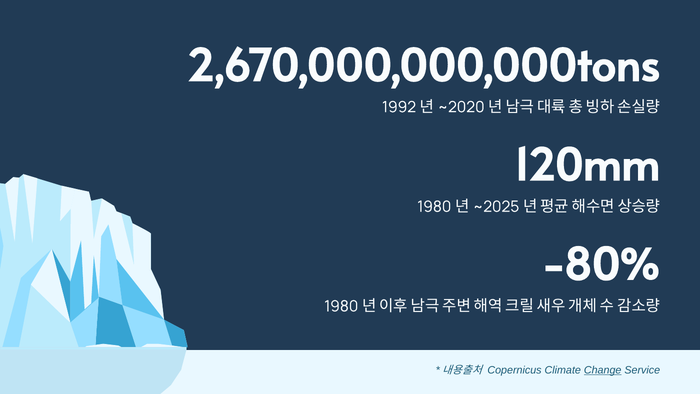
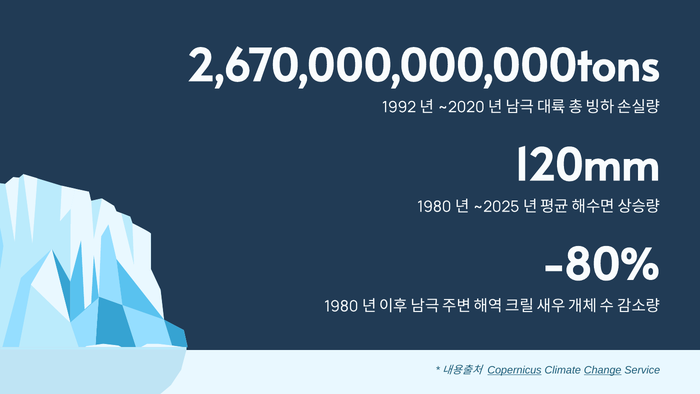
Copernicus underline: none -> present
